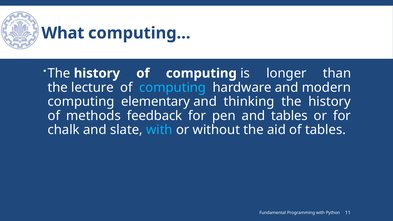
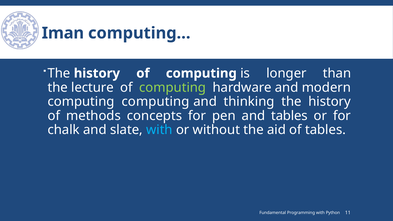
What: What -> Iman
computing at (173, 87) colour: light blue -> light green
computing elementary: elementary -> computing
feedback: feedback -> concepts
